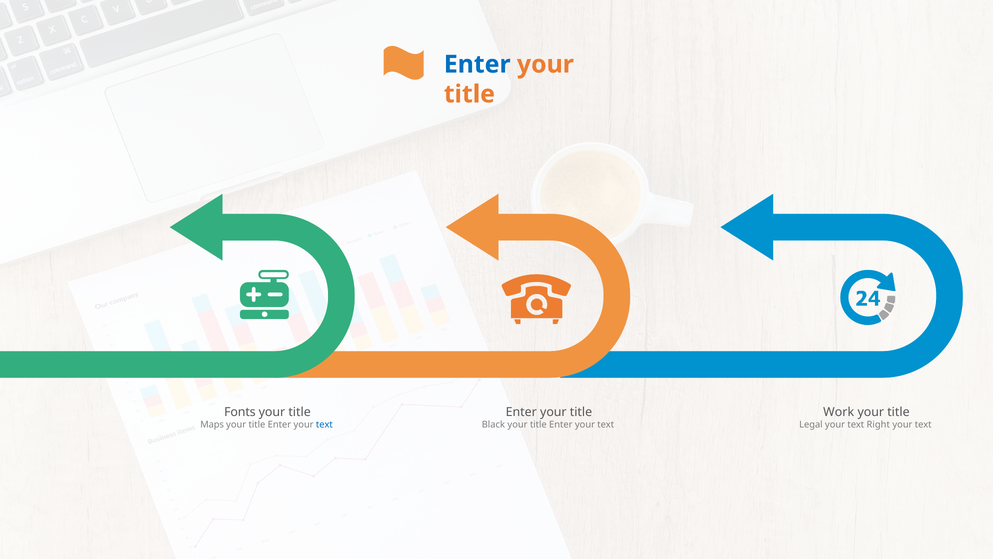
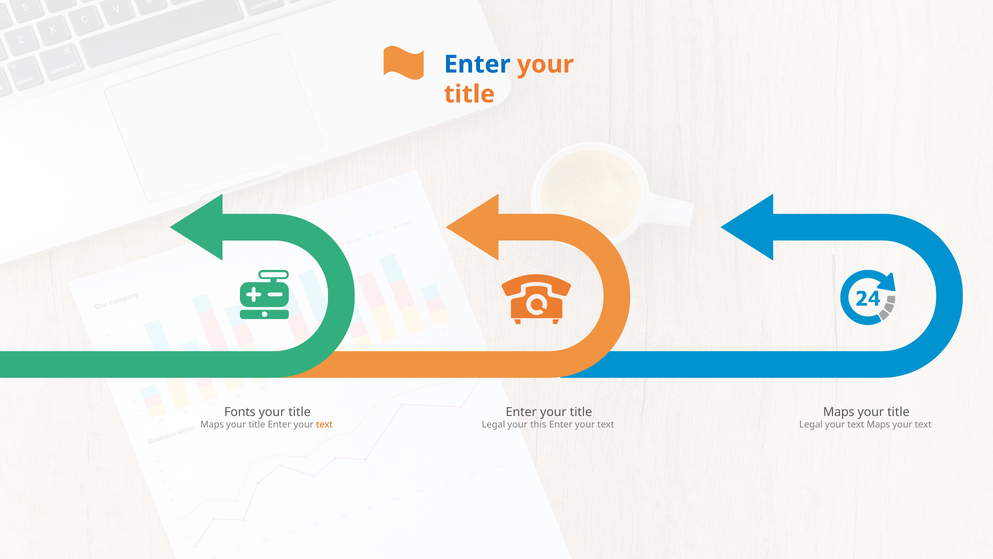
Work at (839, 412): Work -> Maps
text at (324, 425) colour: blue -> orange
Black at (493, 425): Black -> Legal
title at (538, 425): title -> this
Right at (878, 425): Right -> Maps
